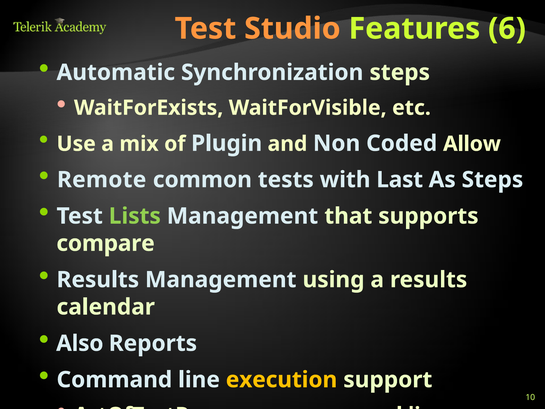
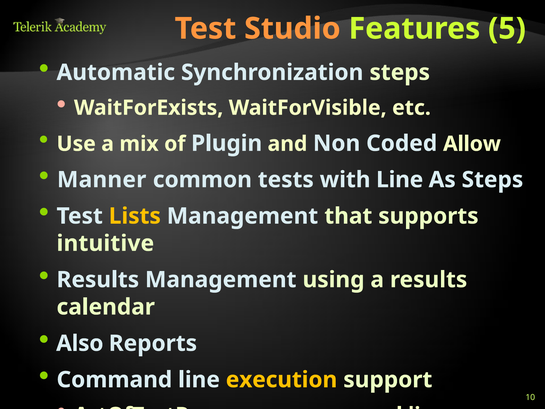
6: 6 -> 5
Remote: Remote -> Manner
with Last: Last -> Line
Lists colour: light green -> yellow
compare: compare -> intuitive
